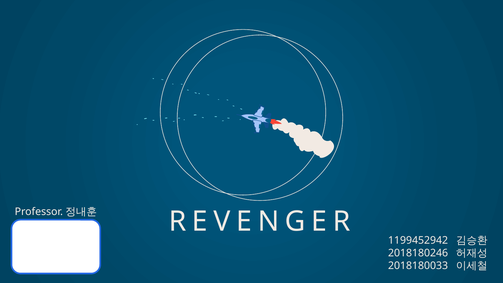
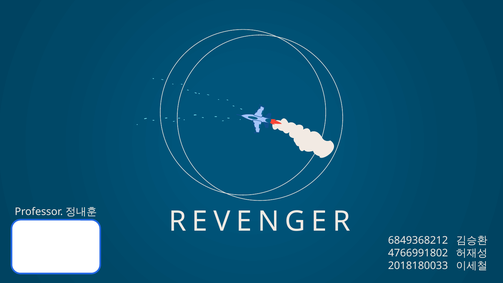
1199452942: 1199452942 -> 6849368212
2018180246: 2018180246 -> 4766991802
